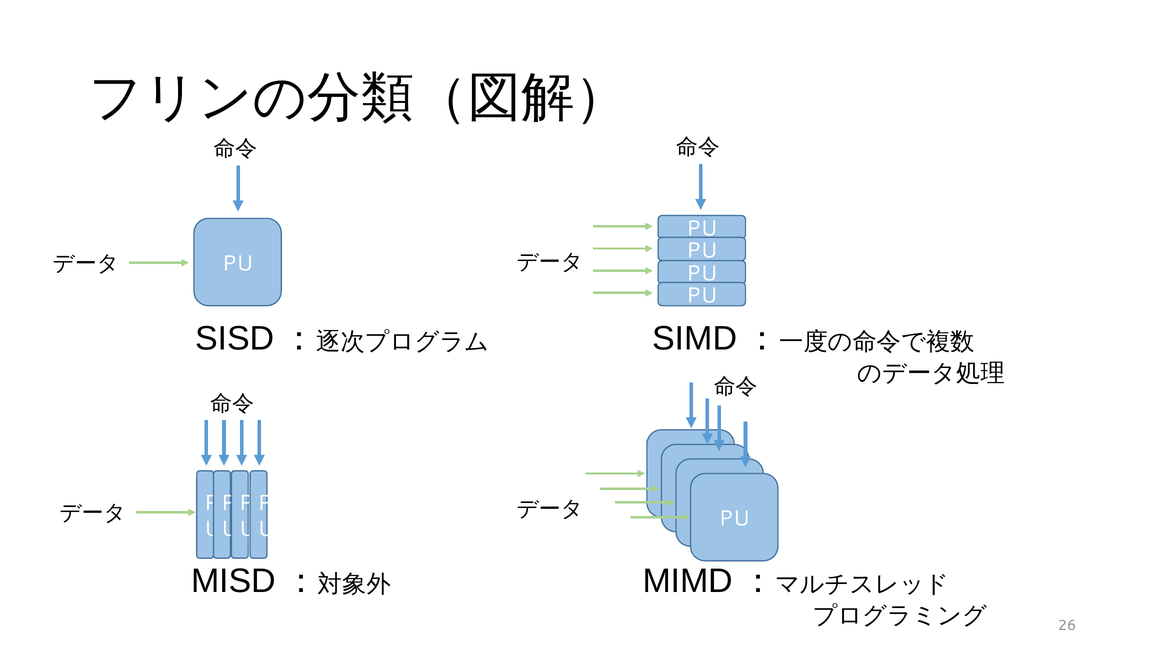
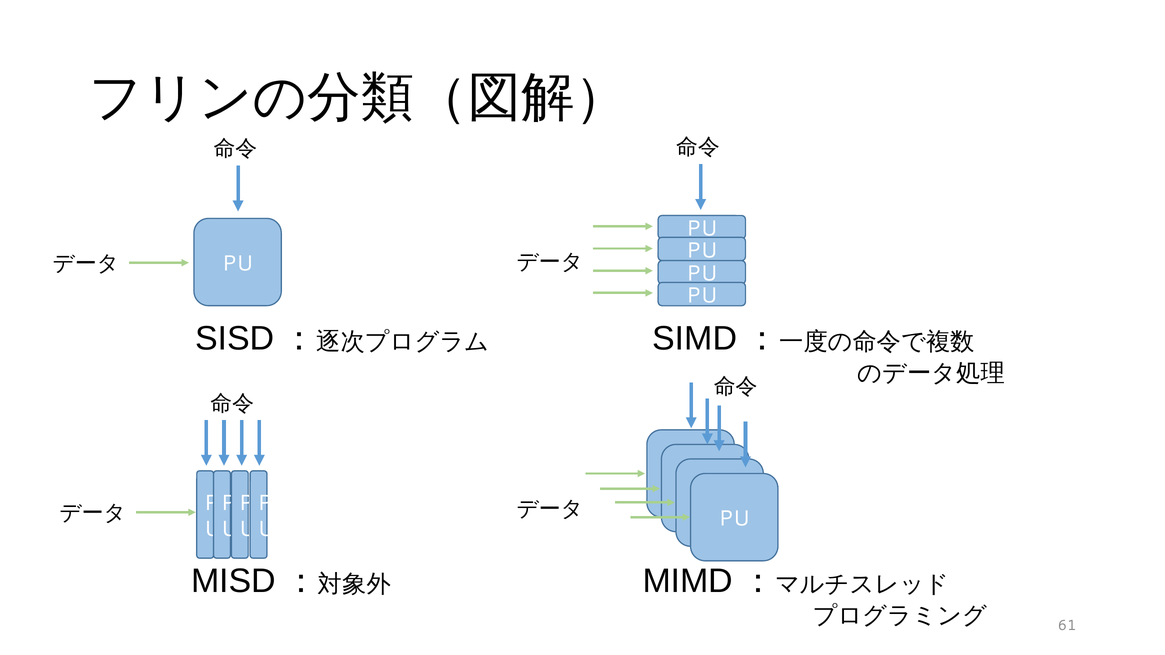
26: 26 -> 61
